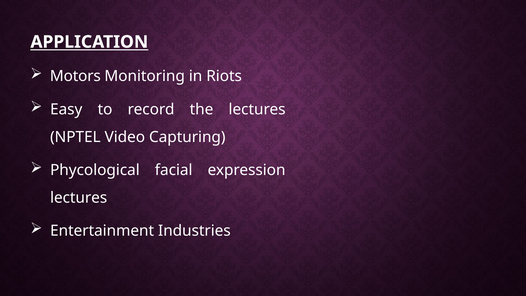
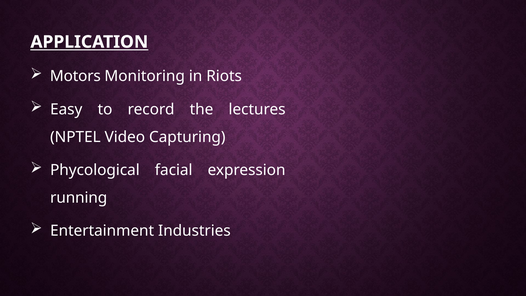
lectures at (79, 198): lectures -> running
